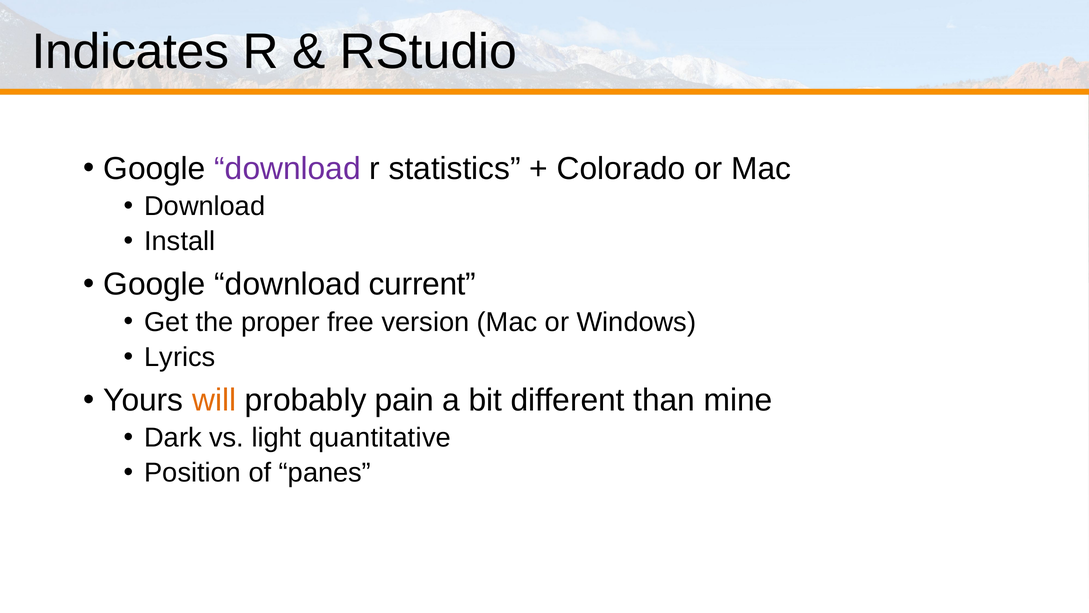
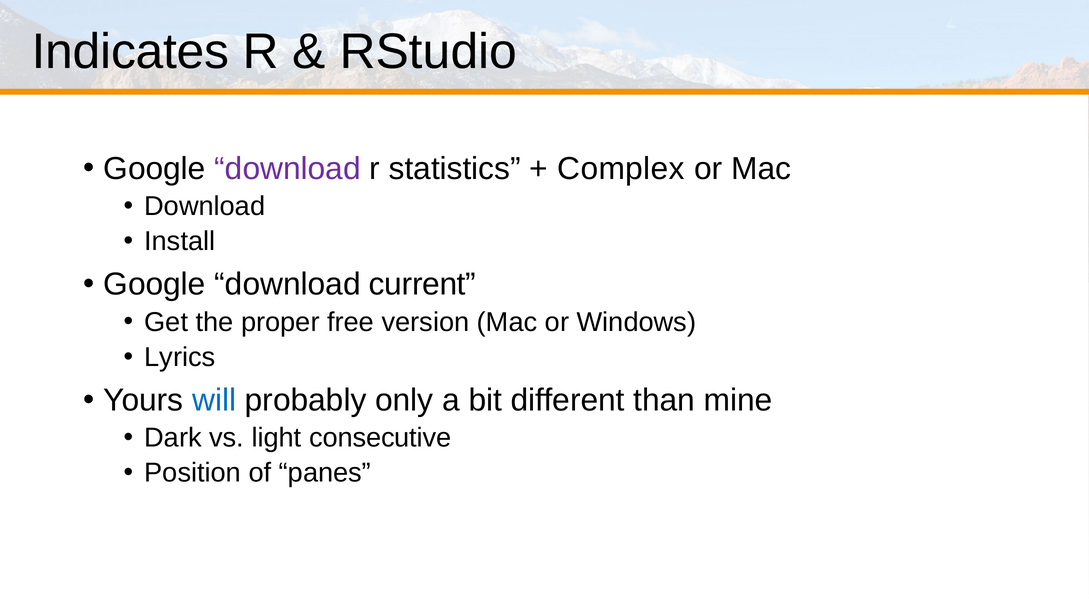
Colorado: Colorado -> Complex
will colour: orange -> blue
pain: pain -> only
quantitative: quantitative -> consecutive
